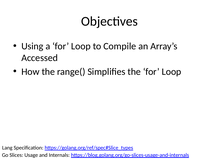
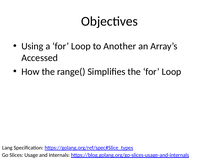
Compile: Compile -> Another
